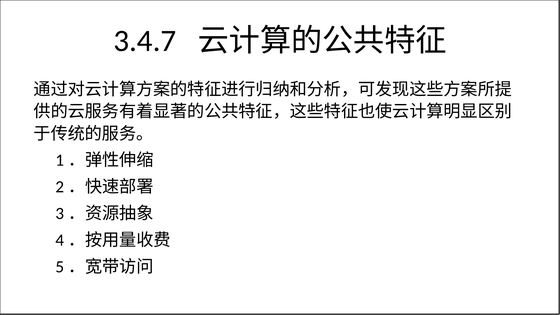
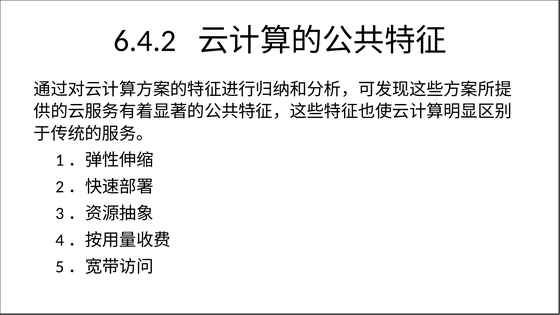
3.4.7: 3.4.7 -> 6.4.2
